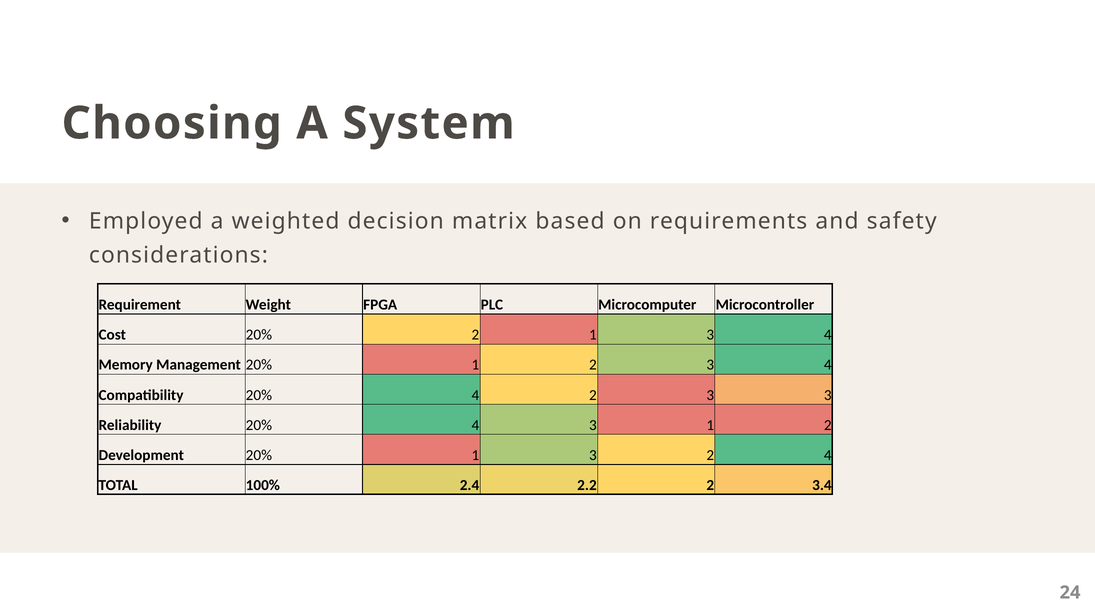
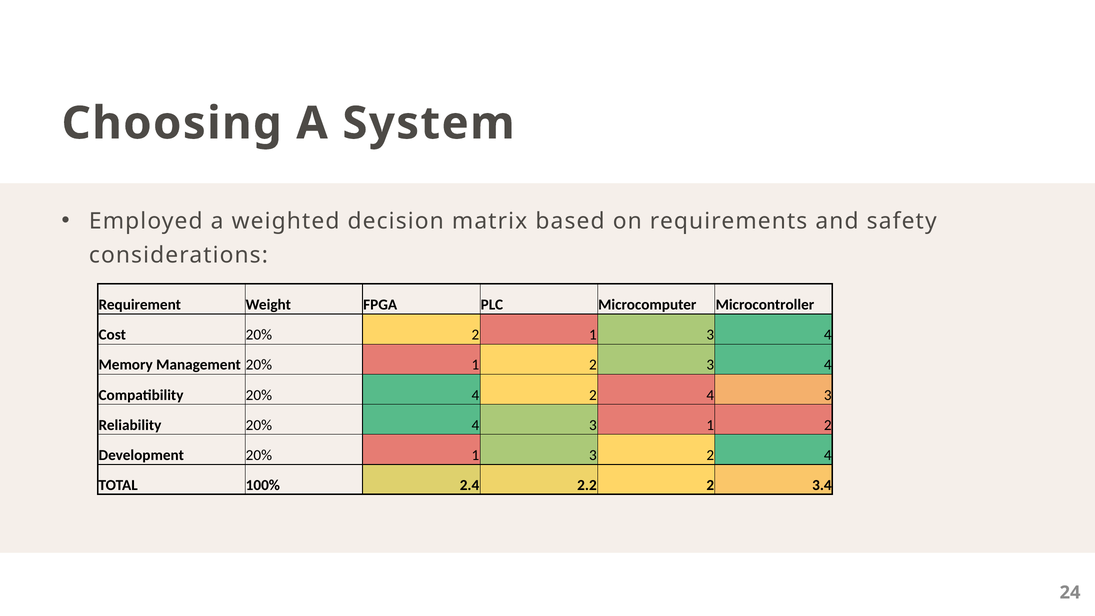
4 2 3: 3 -> 4
